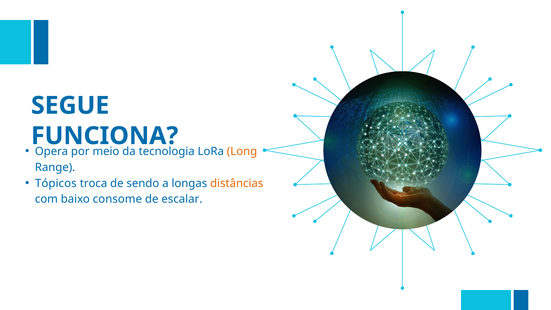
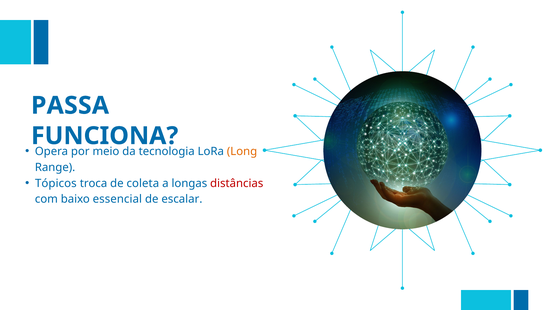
SEGUE: SEGUE -> PASSA
sendo: sendo -> coleta
distâncias colour: orange -> red
consome: consome -> essencial
